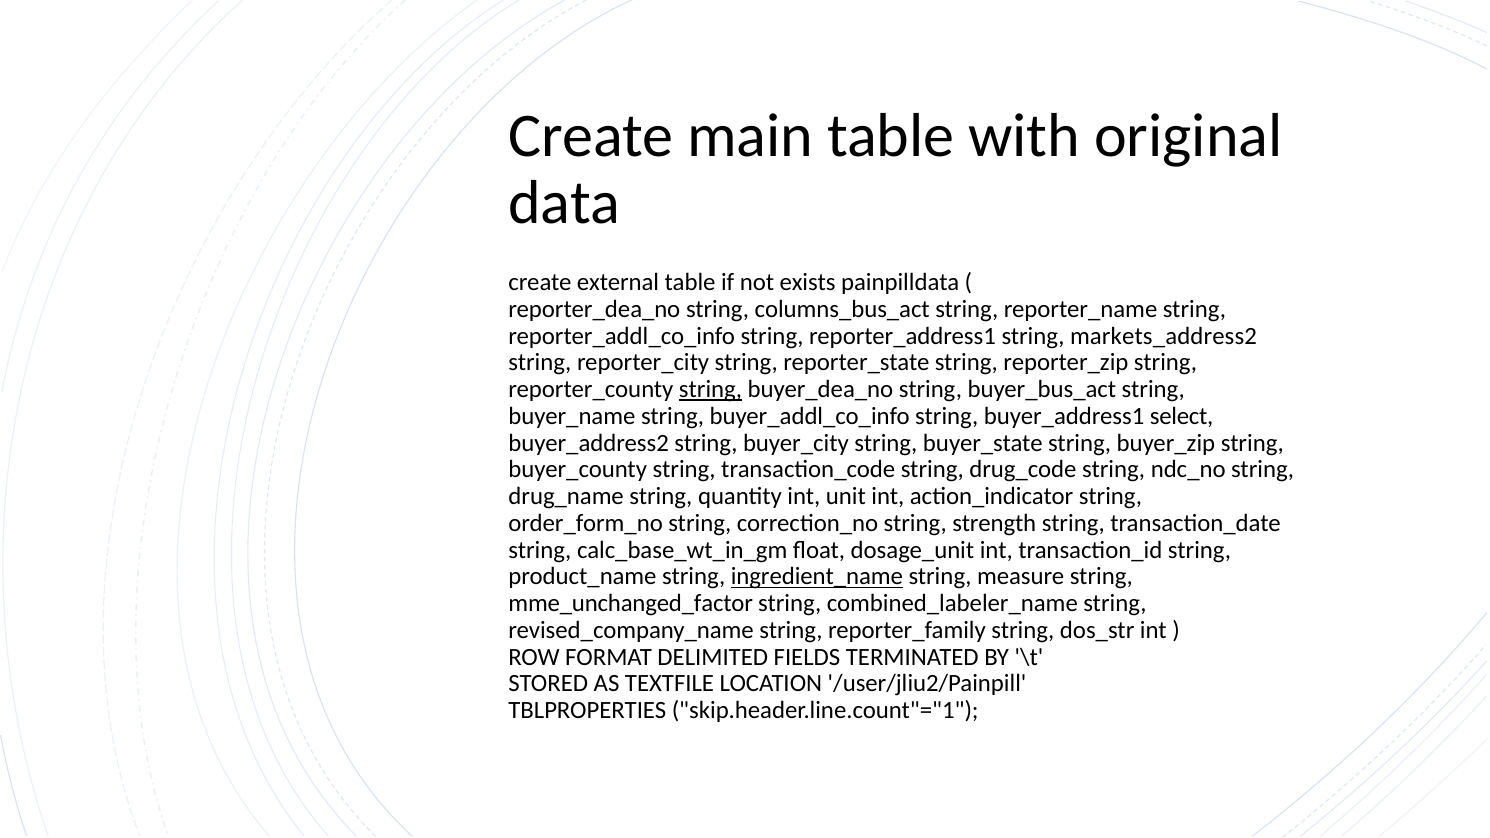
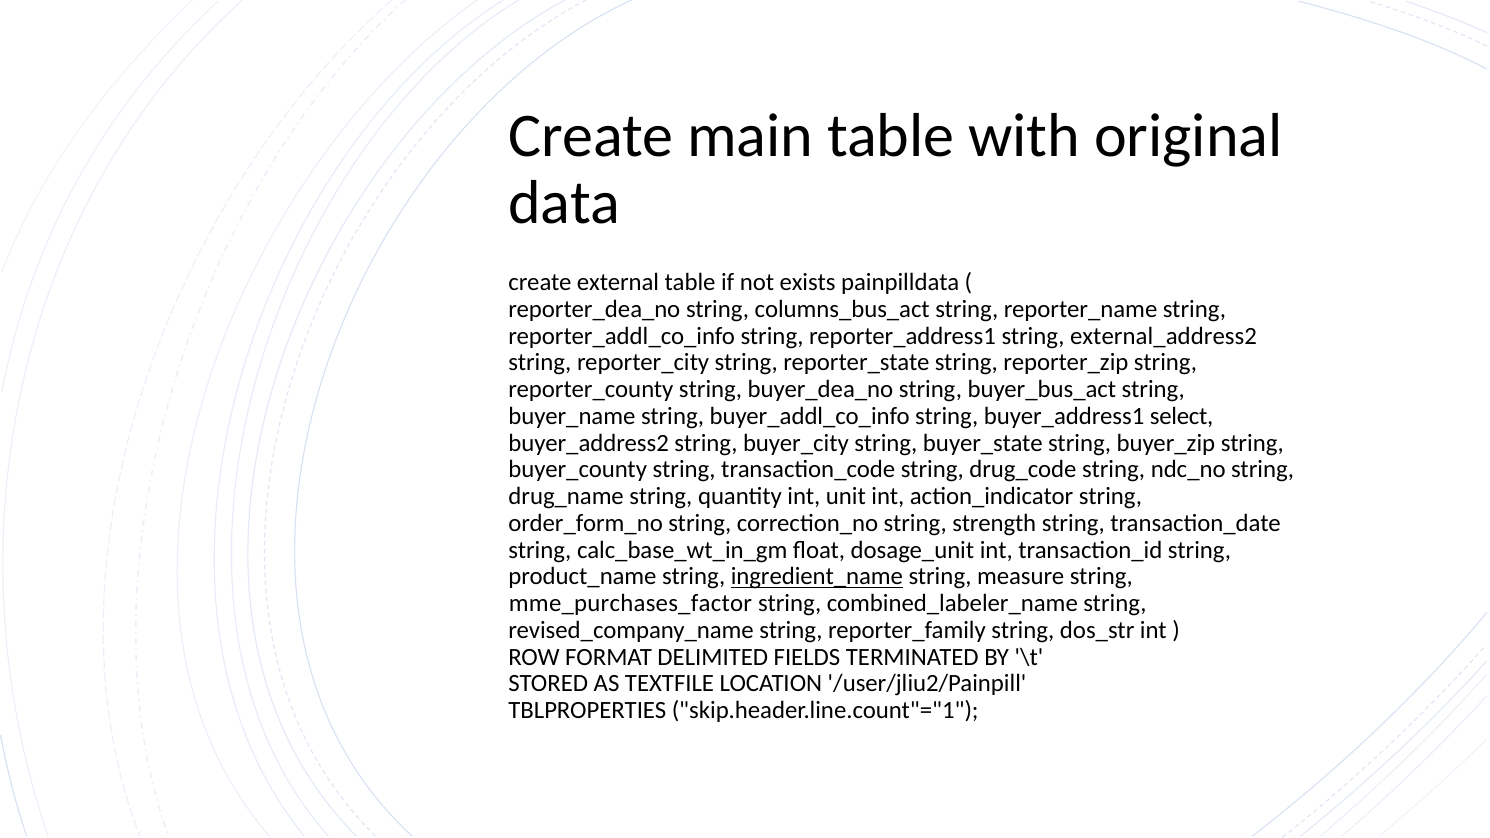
markets_address2: markets_address2 -> external_address2
string at (711, 389) underline: present -> none
mme_unchanged_factor: mme_unchanged_factor -> mme_purchases_factor
